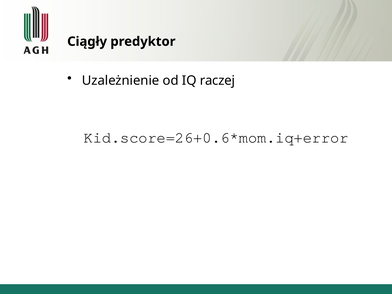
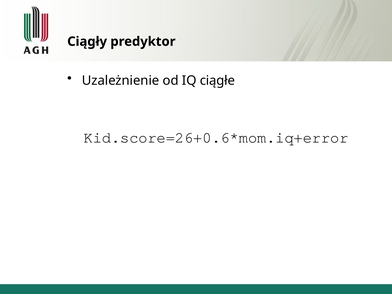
raczej: raczej -> ciągłe
